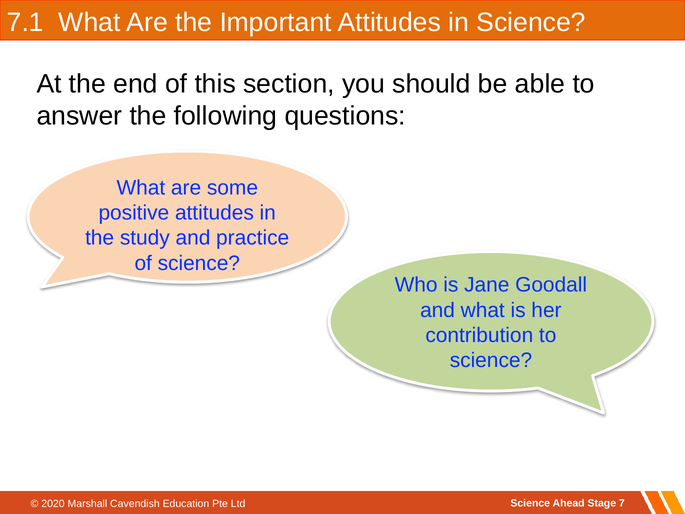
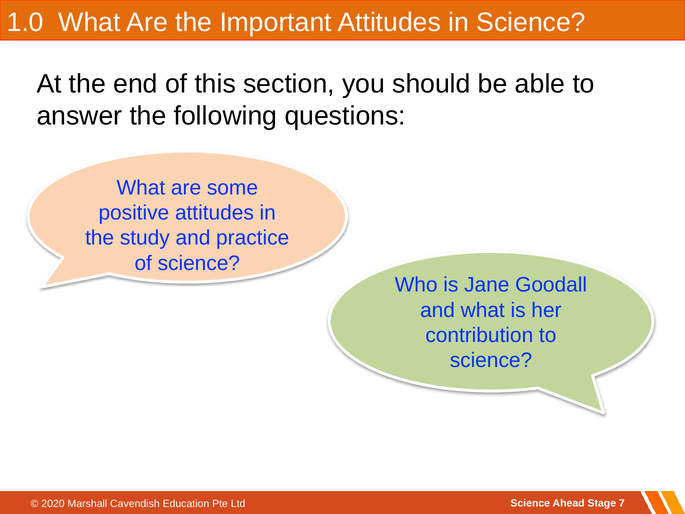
7.1: 7.1 -> 1.0
